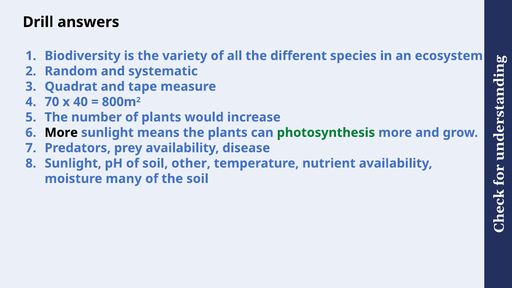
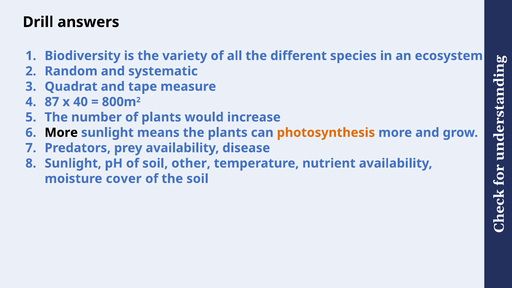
70: 70 -> 87
photosynthesis colour: green -> orange
many: many -> cover
